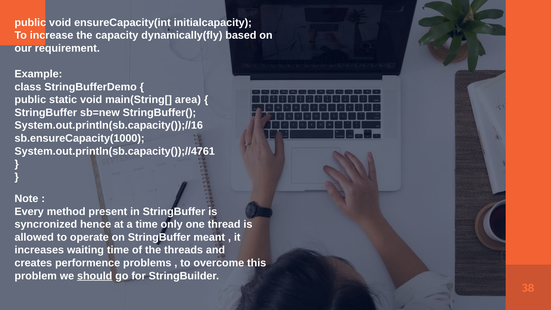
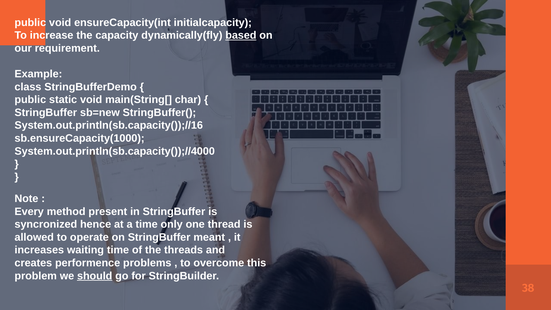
based underline: none -> present
area: area -> char
System.out.println(sb.capacity());//4761: System.out.println(sb.capacity());//4761 -> System.out.println(sb.capacity());//4000
